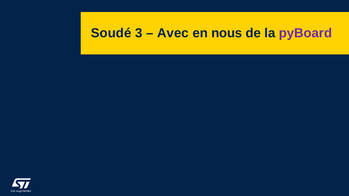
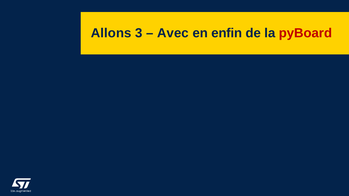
Soudé: Soudé -> Allons
nous: nous -> enfin
pyBoard colour: purple -> red
